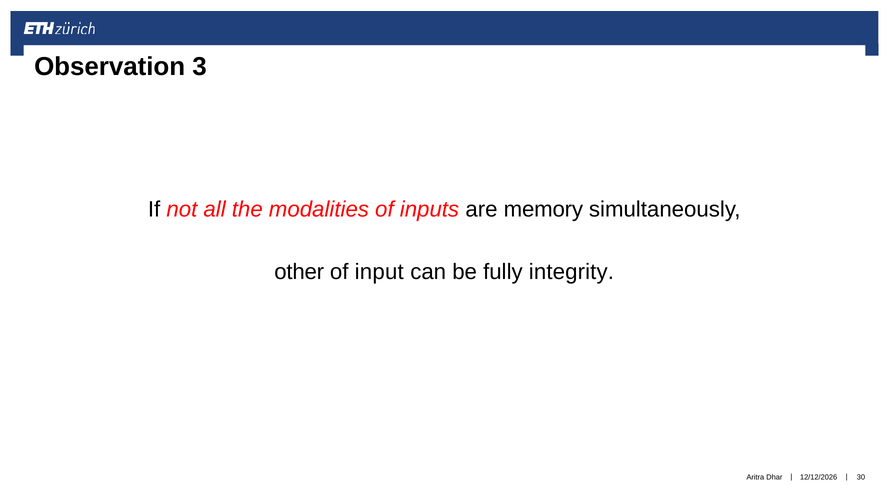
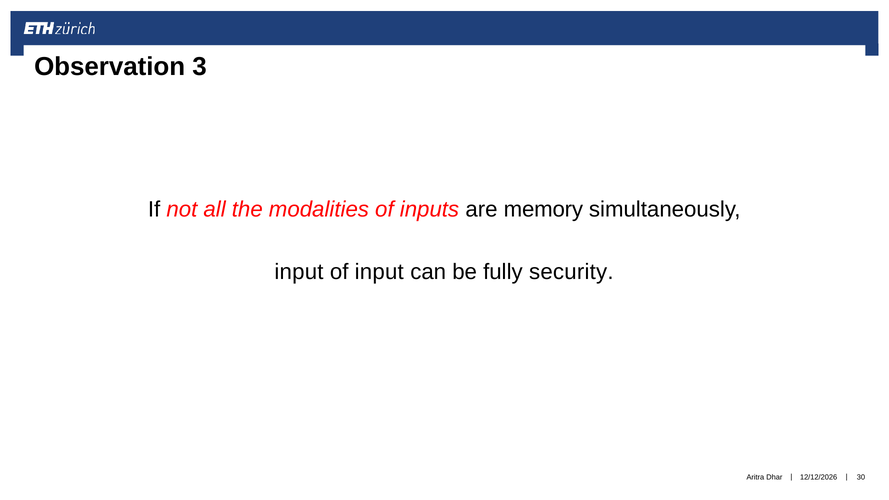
other at (299, 272): other -> input
integrity: integrity -> security
